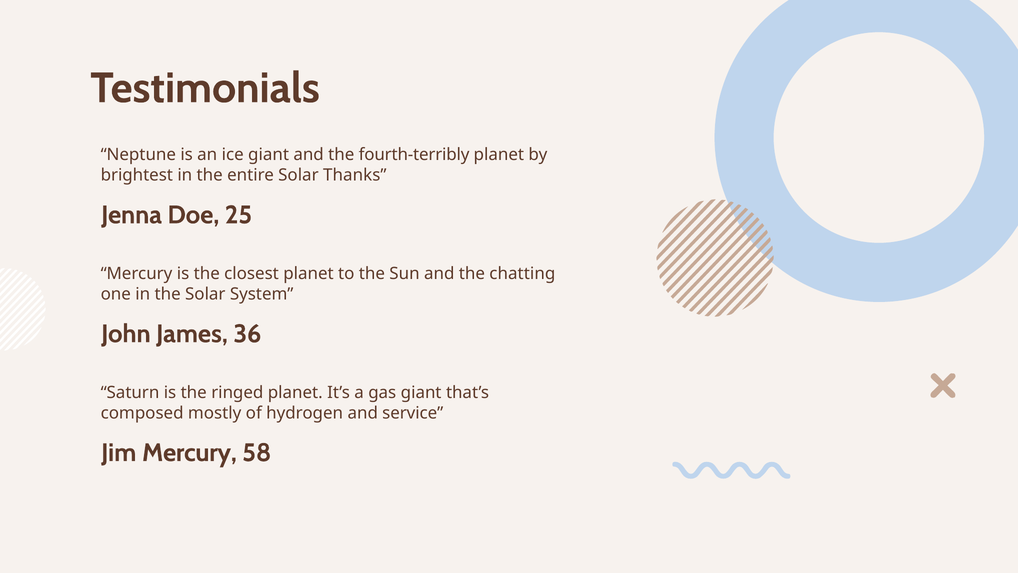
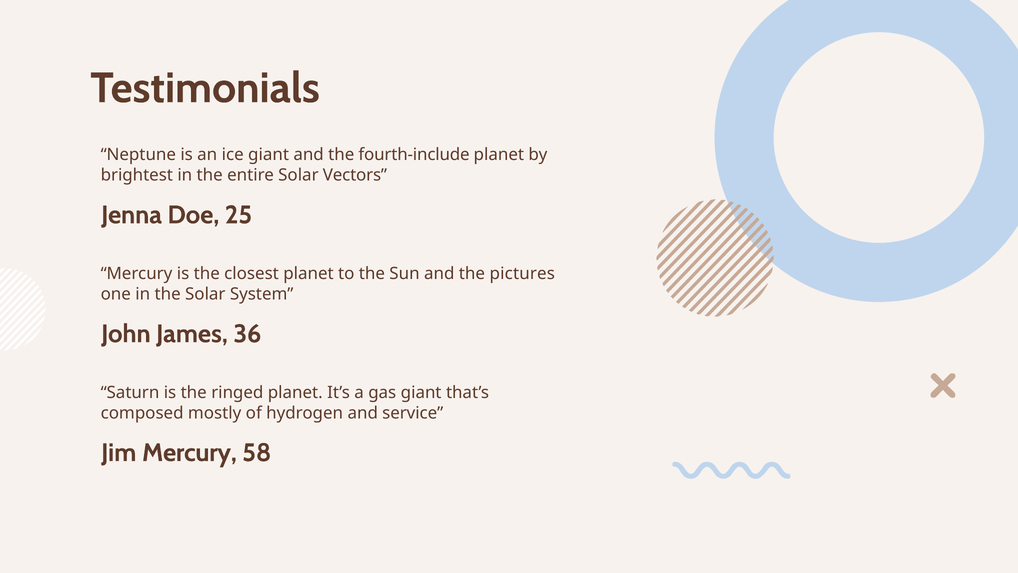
fourth-terribly: fourth-terribly -> fourth-include
Thanks: Thanks -> Vectors
chatting: chatting -> pictures
